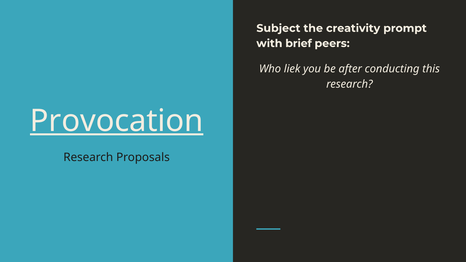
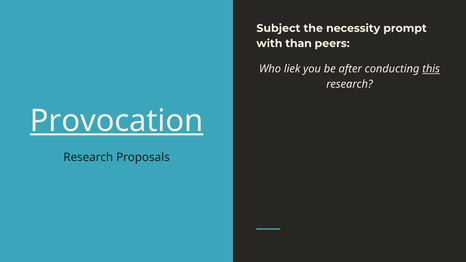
creativity: creativity -> necessity
brief: brief -> than
this underline: none -> present
